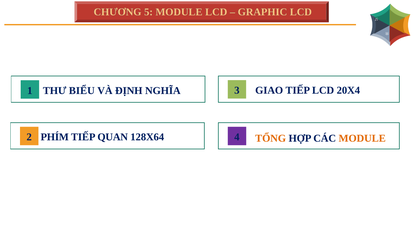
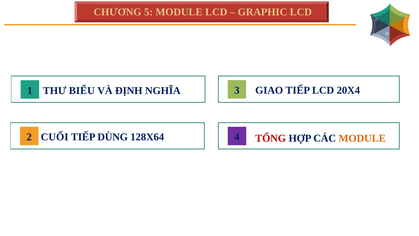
PHÍM: PHÍM -> CUỐI
QUAN: QUAN -> DÙNG
TỔNG colour: orange -> red
